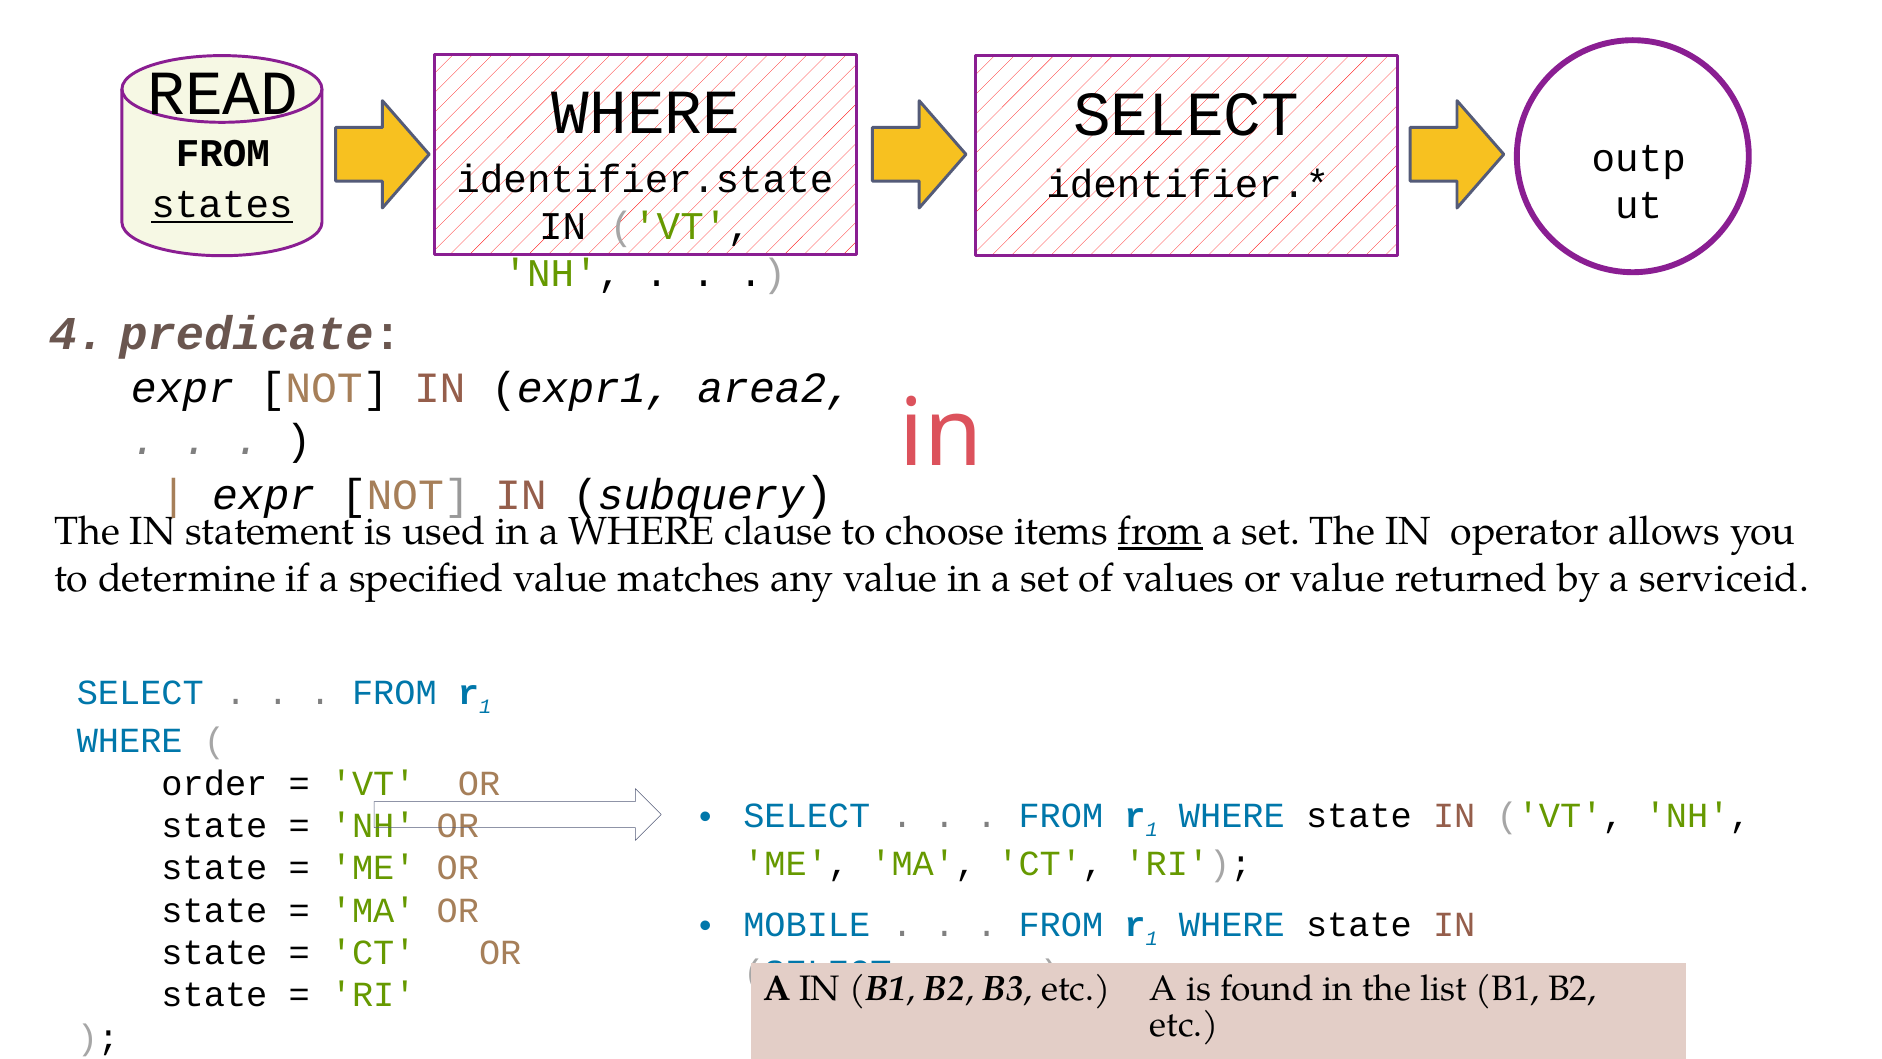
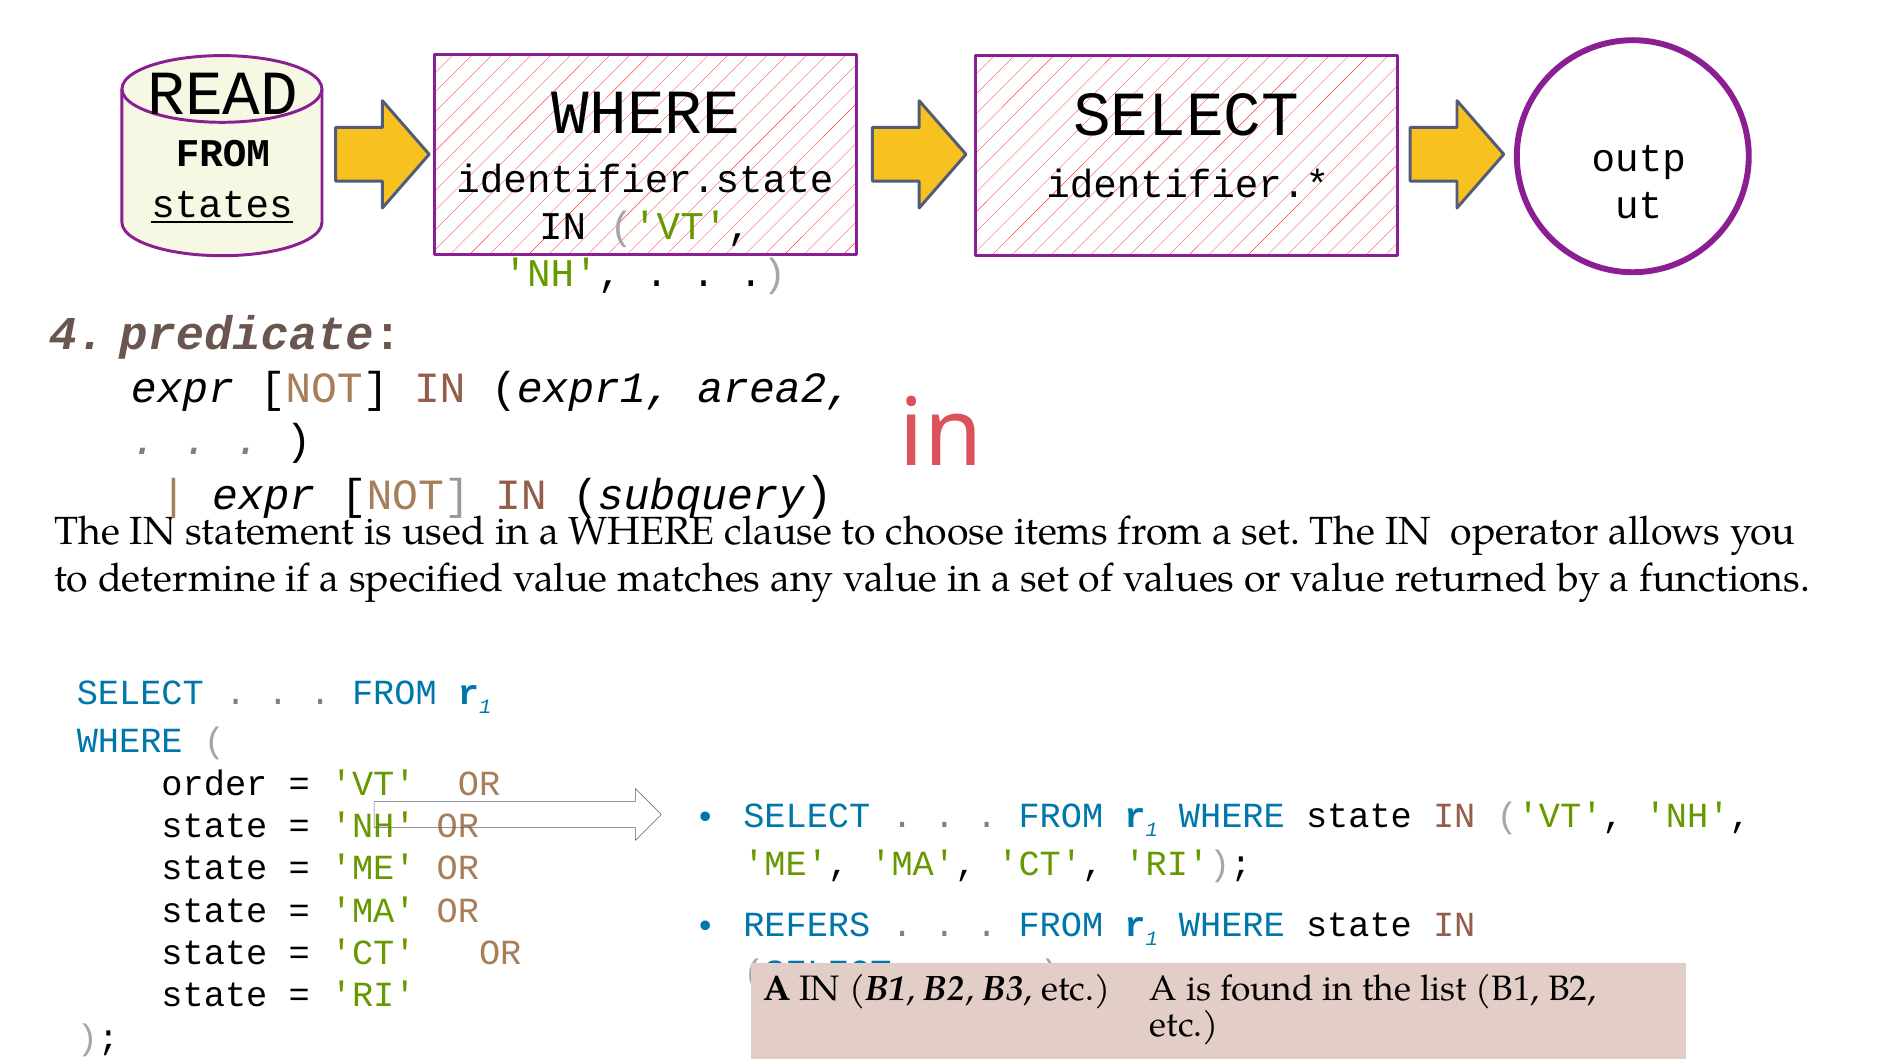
from at (1160, 532) underline: present -> none
serviceid: serviceid -> functions
MOBILE: MOBILE -> REFERS
